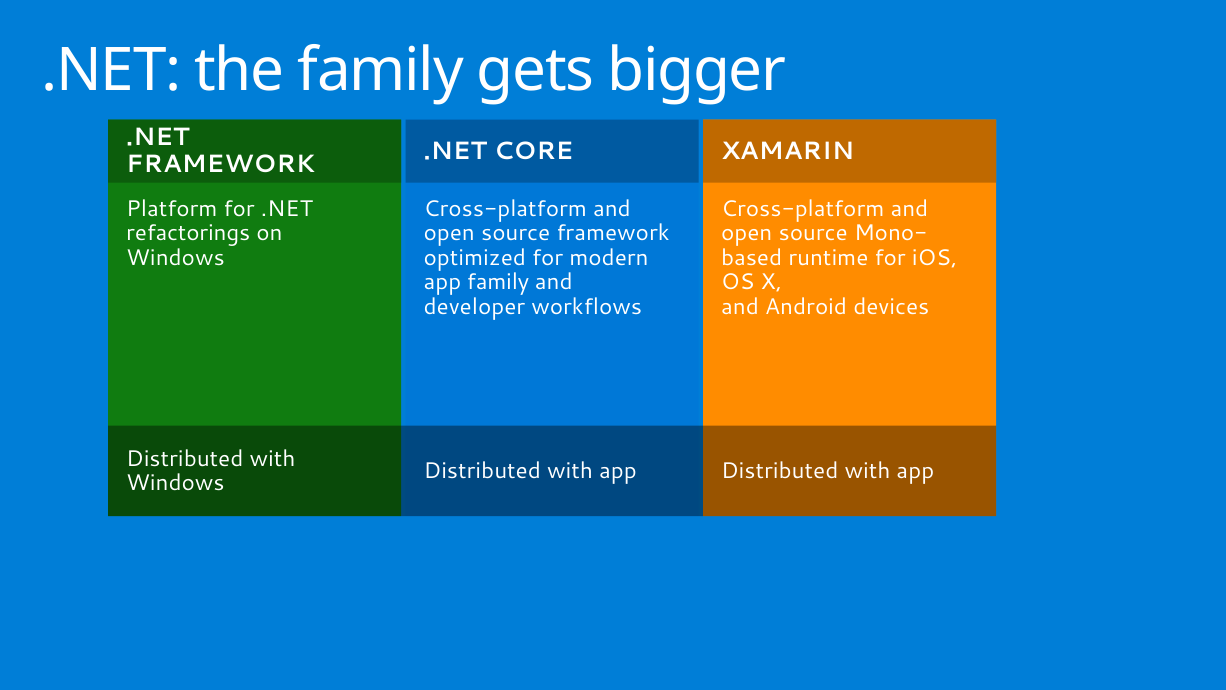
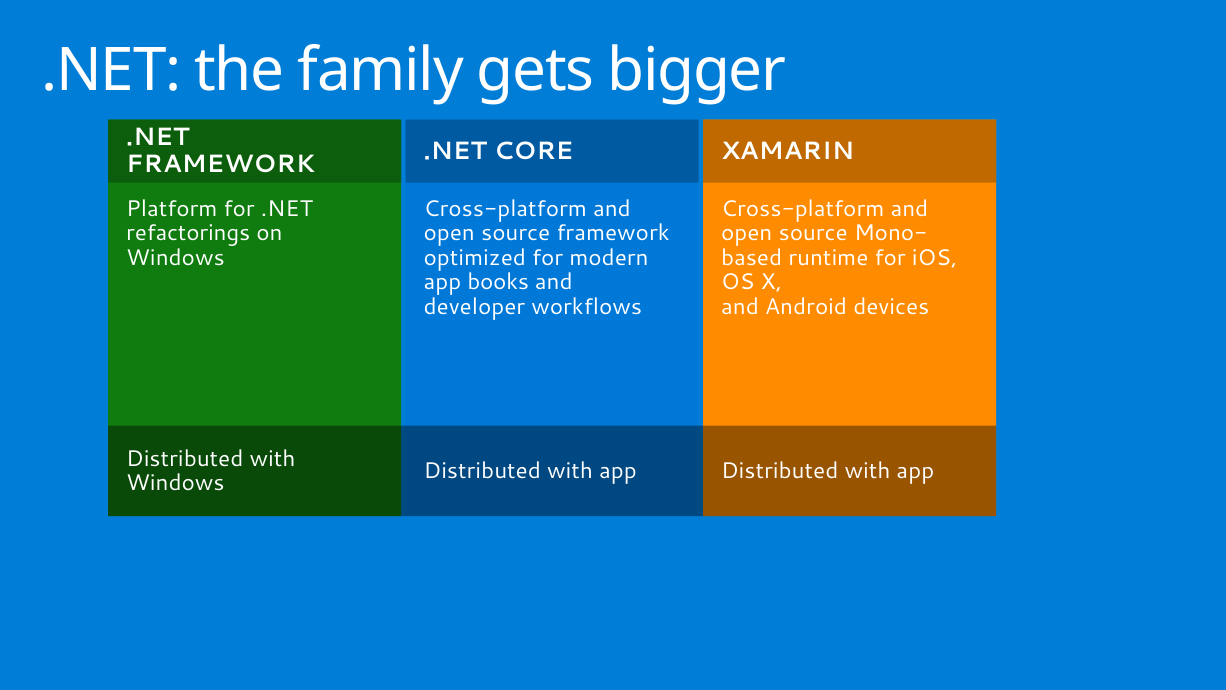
app family: family -> books
